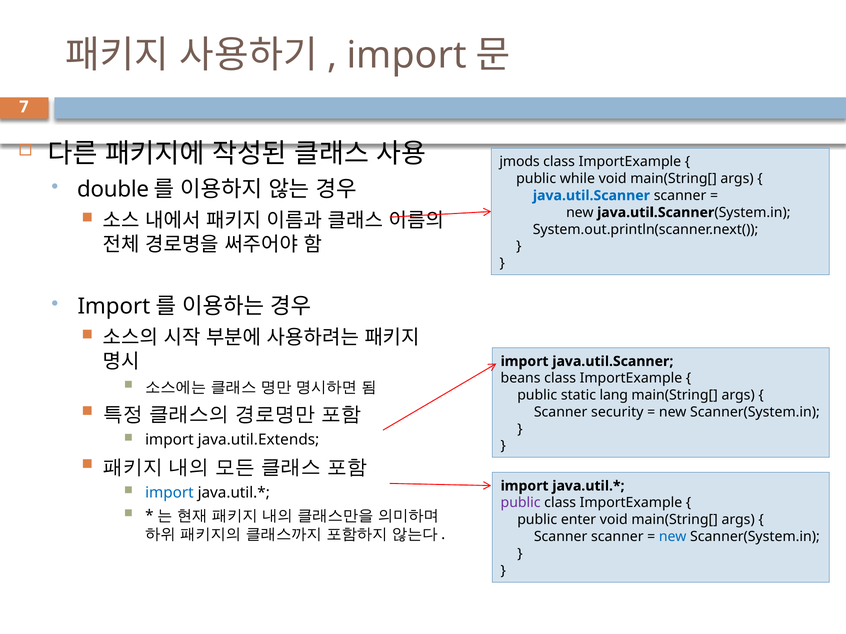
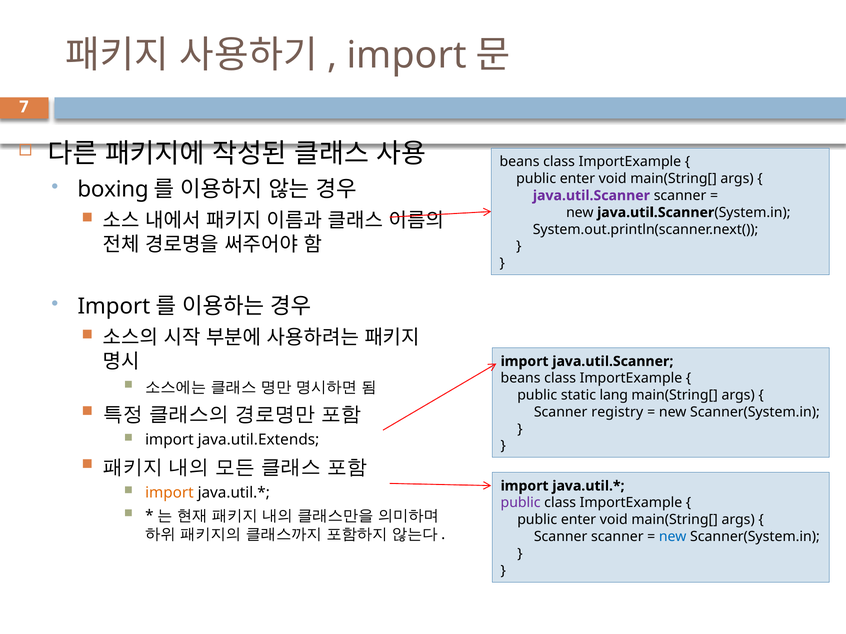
jmods at (520, 162): jmods -> beans
while at (577, 179): while -> enter
double: double -> boxing
java.util.Scanner at (591, 196) colour: blue -> purple
security: security -> registry
import at (169, 493) colour: blue -> orange
